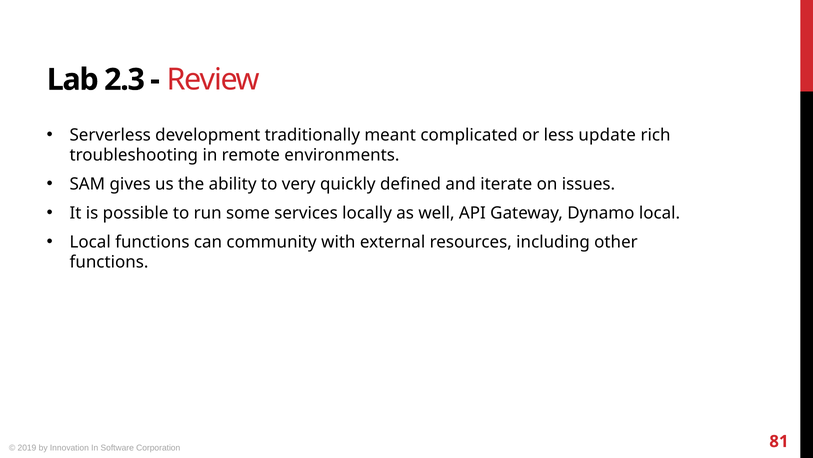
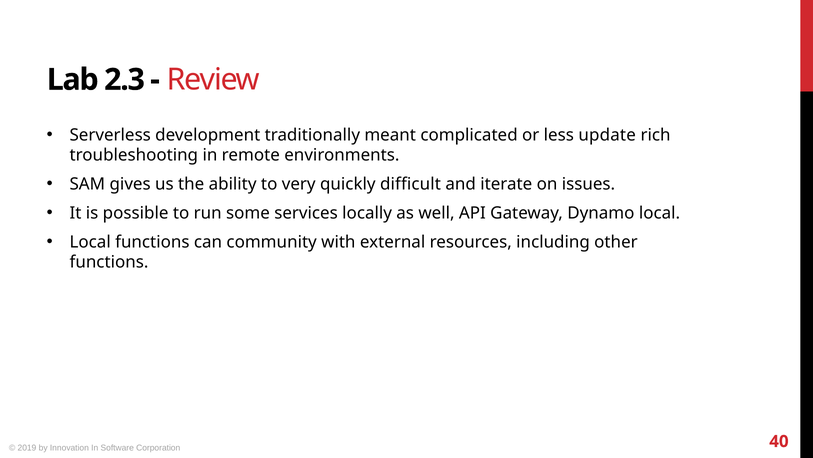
defined: defined -> difficult
81: 81 -> 40
